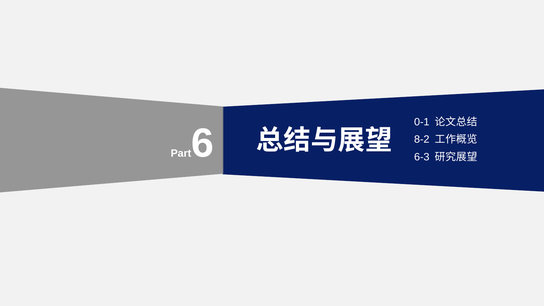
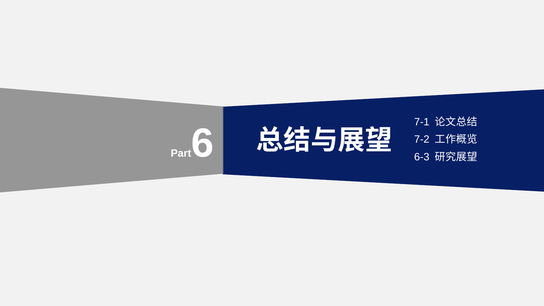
0-1: 0-1 -> 7-1
8-2: 8-2 -> 7-2
